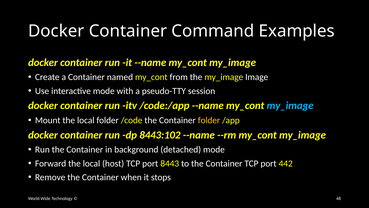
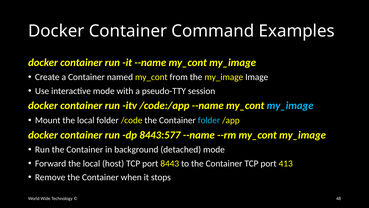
folder at (209, 120) colour: yellow -> light blue
8443:102: 8443:102 -> 8443:577
442: 442 -> 413
